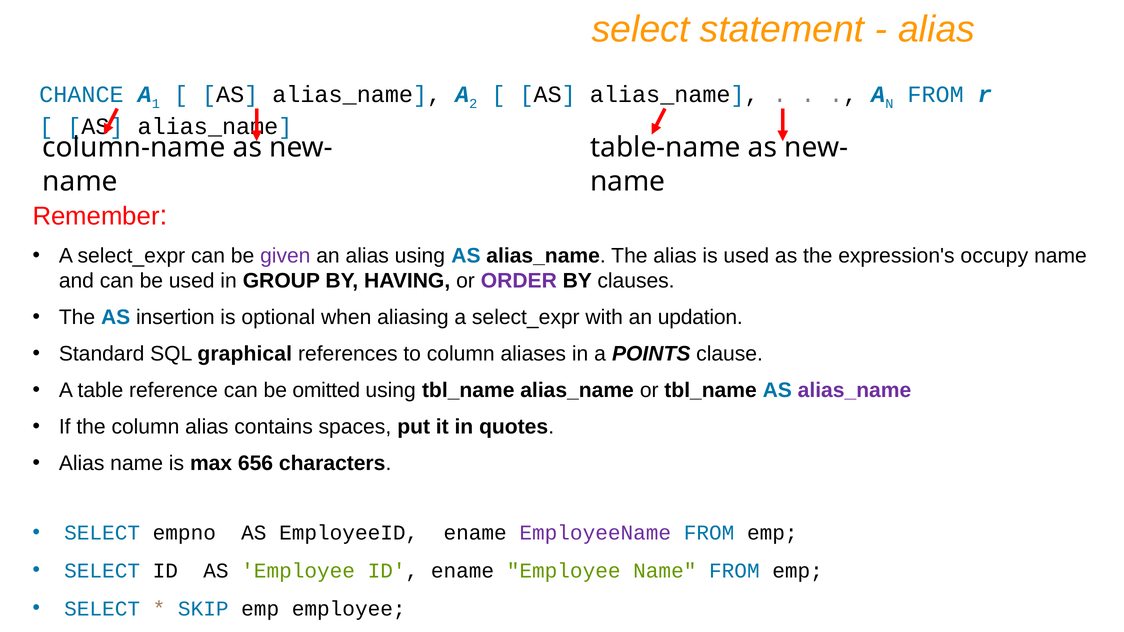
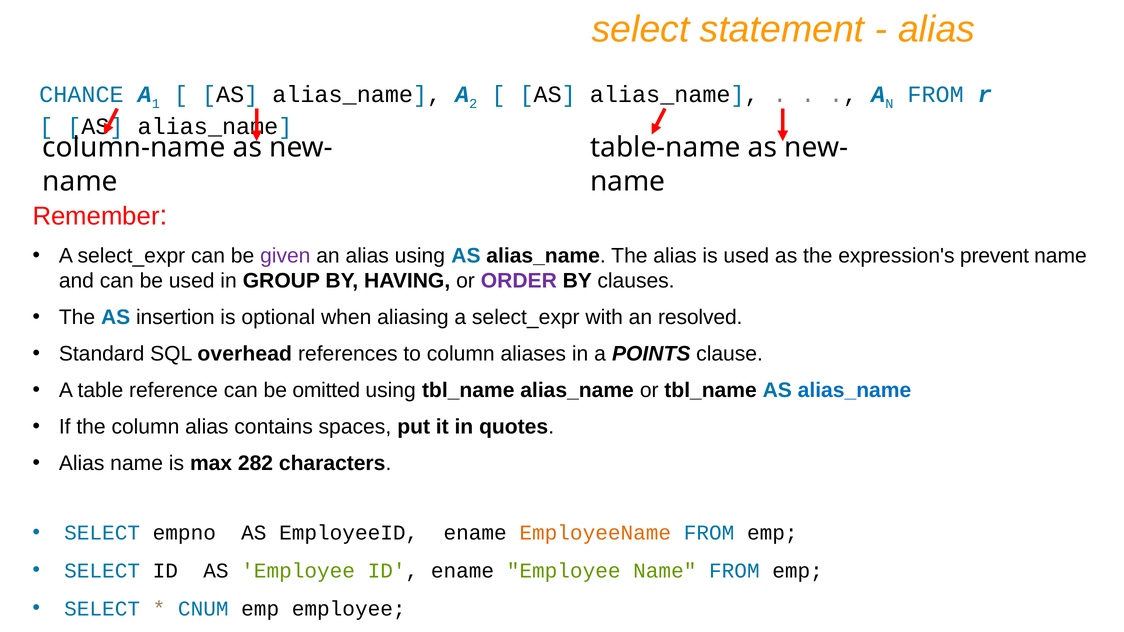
occupy: occupy -> prevent
updation: updation -> resolved
graphical: graphical -> overhead
alias_name at (854, 391) colour: purple -> blue
656: 656 -> 282
EmployeeName colour: purple -> orange
SKIP: SKIP -> CNUM
